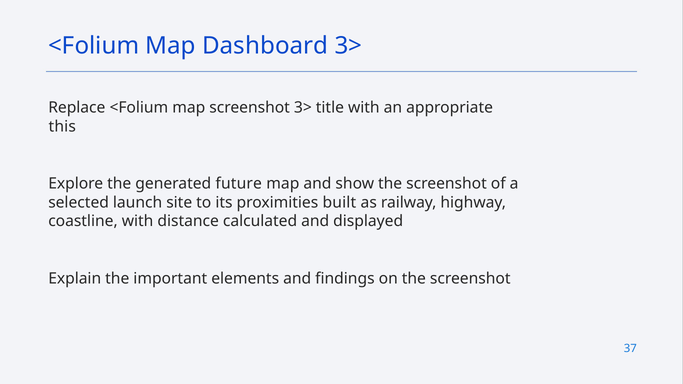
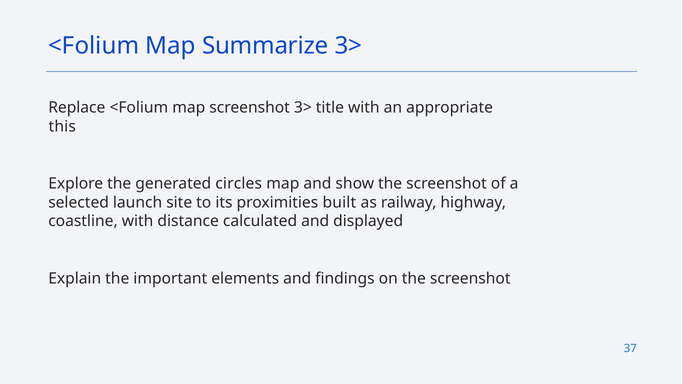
Dashboard: Dashboard -> Summarize
future: future -> circles
